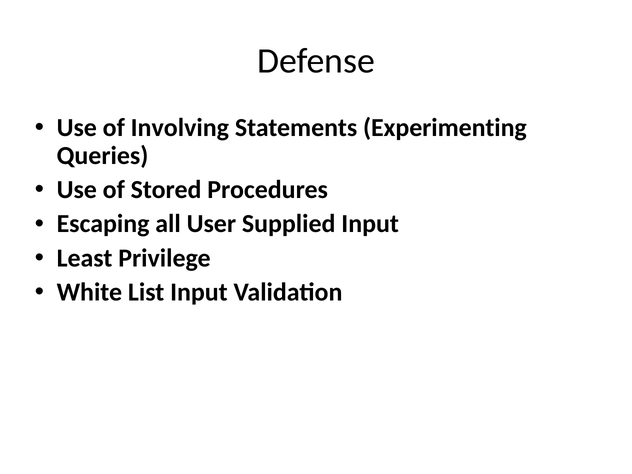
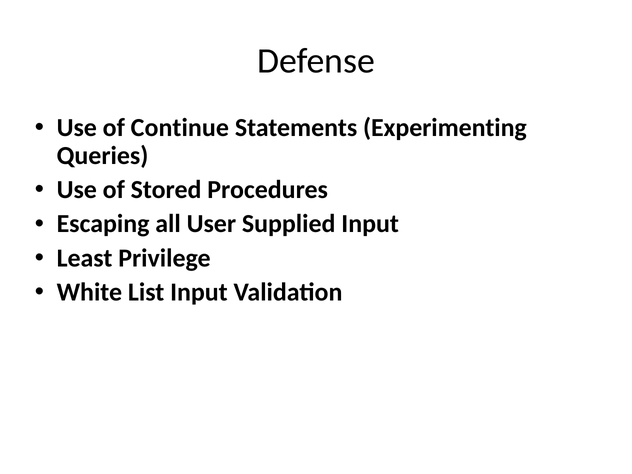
Involving: Involving -> Continue
